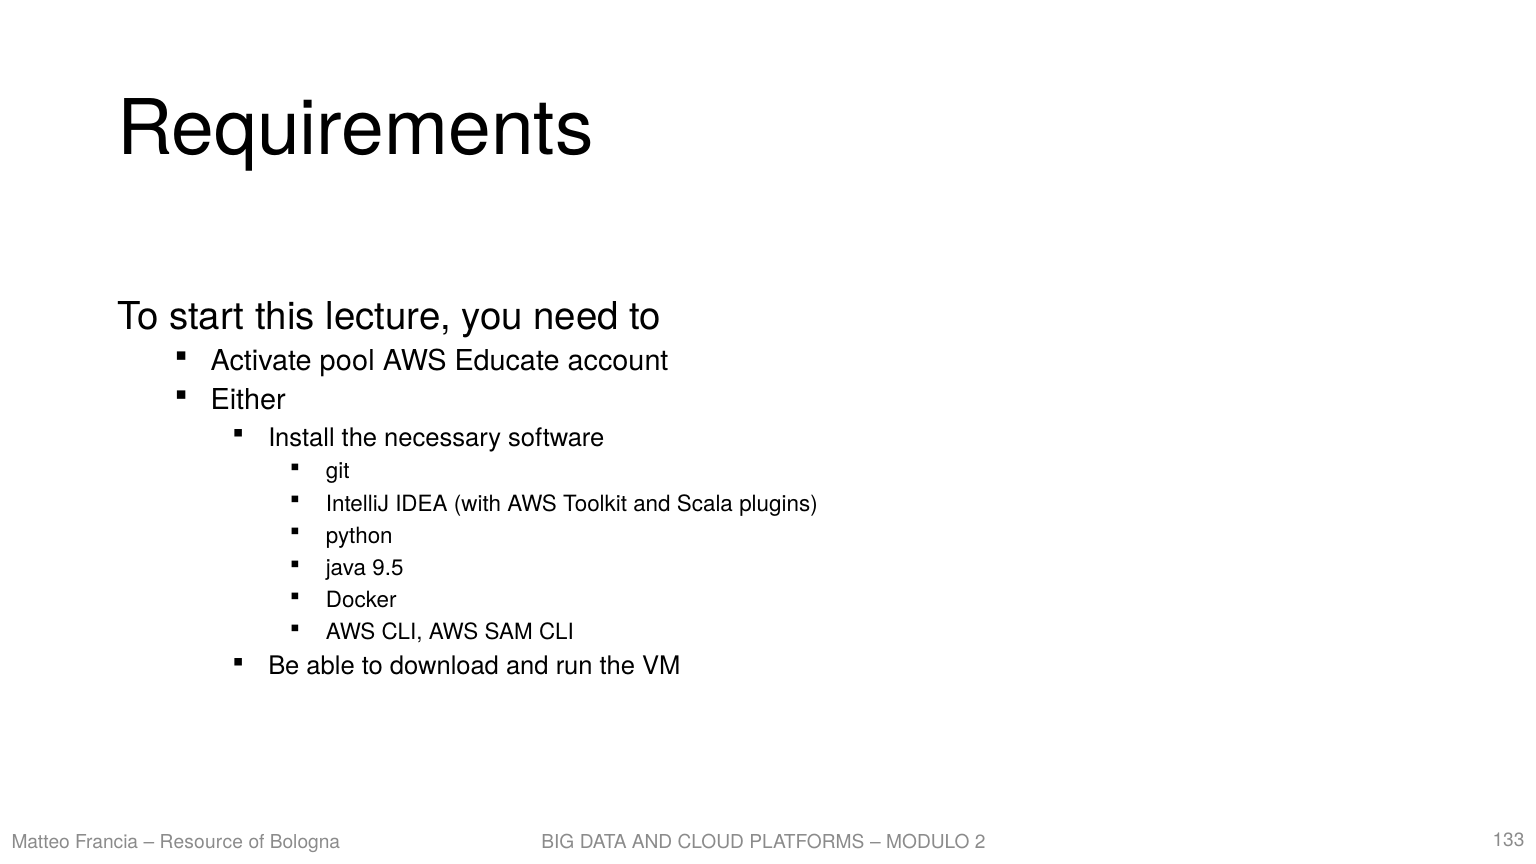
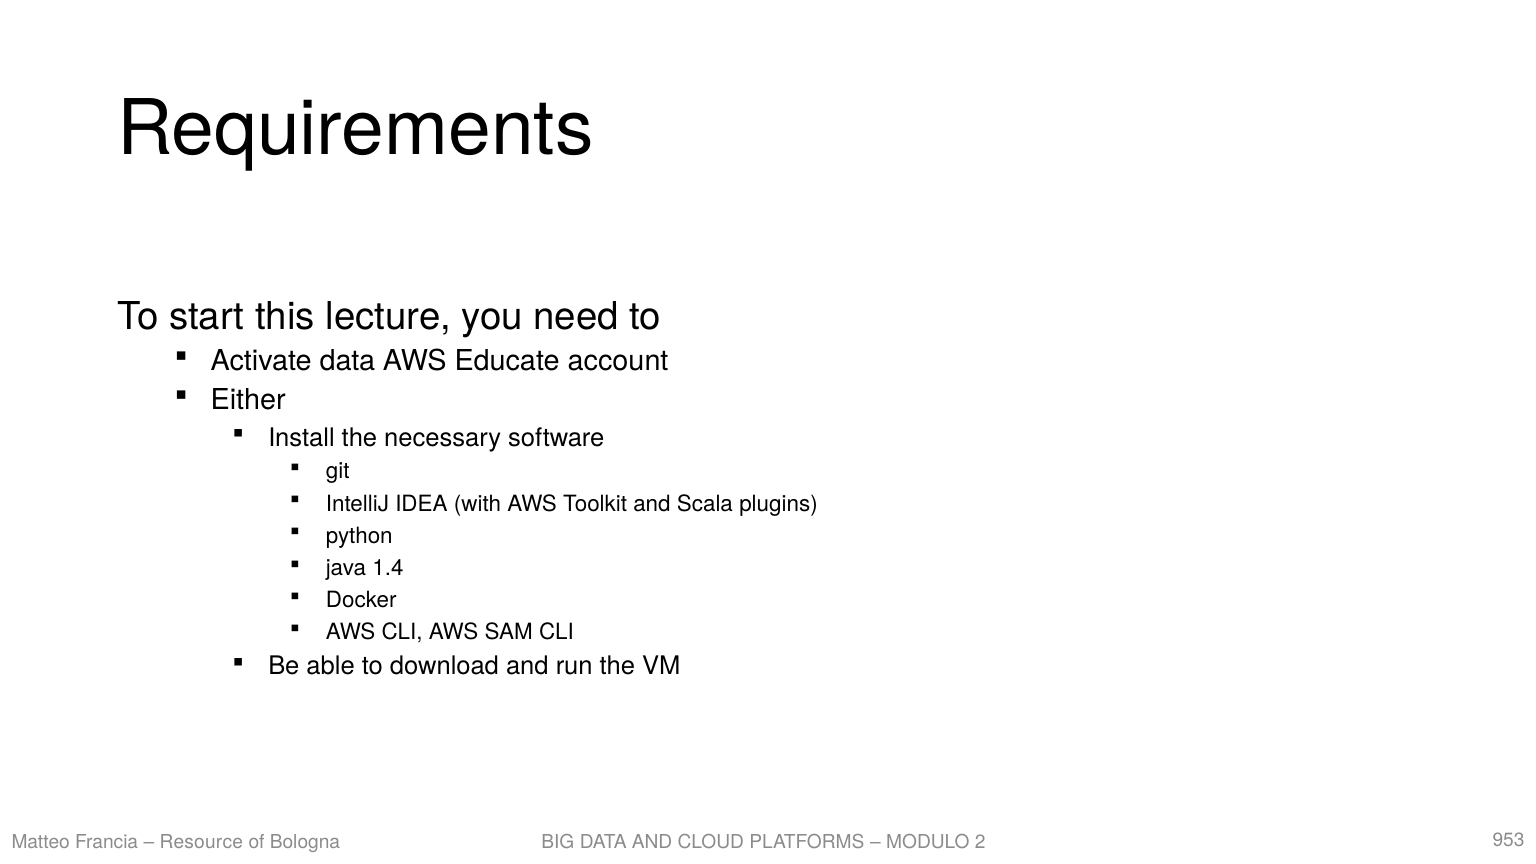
Activate pool: pool -> data
9.5: 9.5 -> 1.4
133: 133 -> 953
